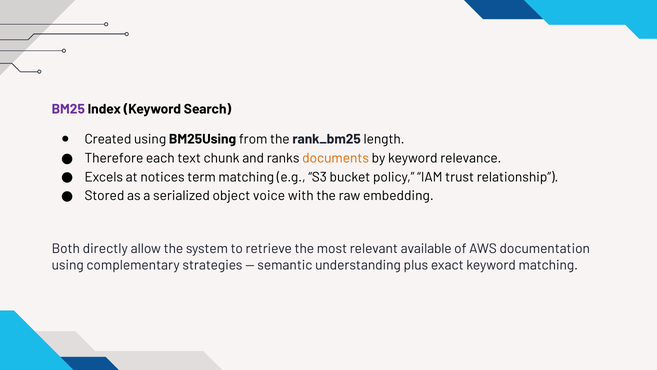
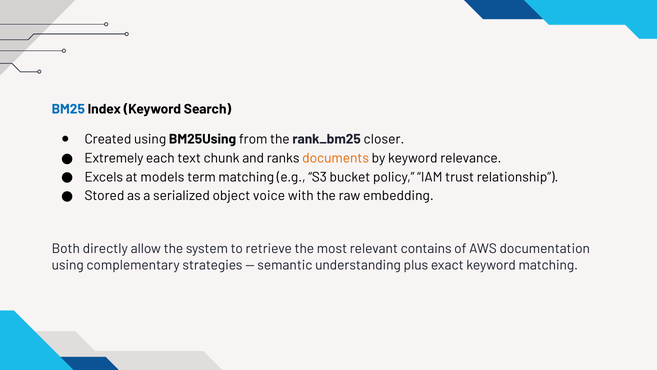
BM25 colour: purple -> blue
length: length -> closer
Therefore: Therefore -> Extremely
notices: notices -> models
available: available -> contains
